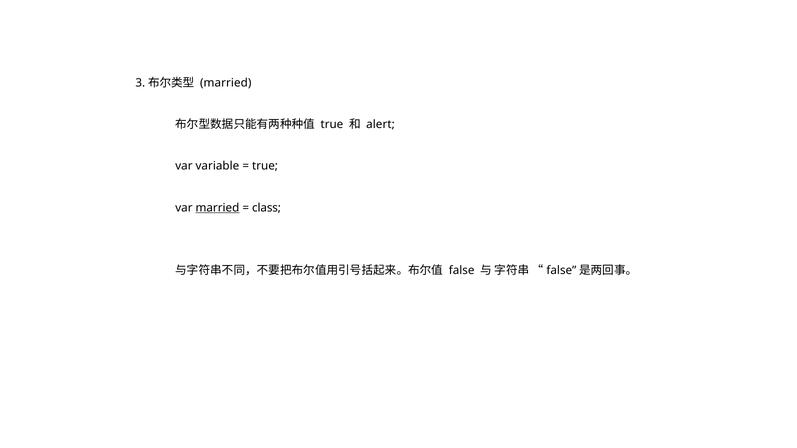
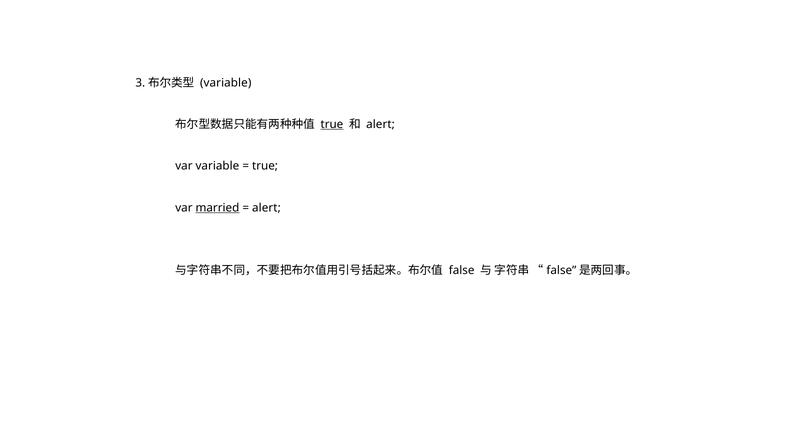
married at (226, 83): married -> variable
true at (332, 124) underline: none -> present
class at (267, 208): class -> alert
